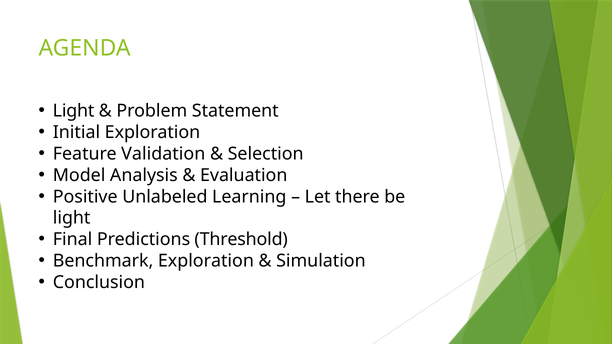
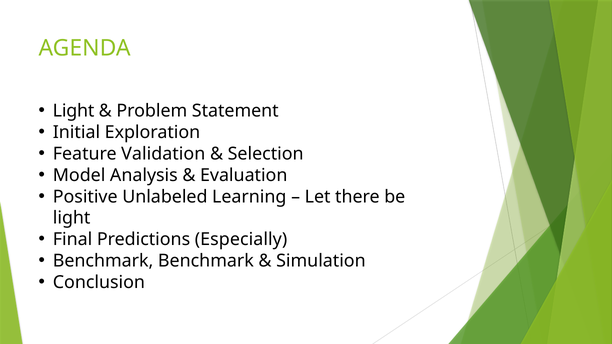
Threshold: Threshold -> Especially
Benchmark Exploration: Exploration -> Benchmark
